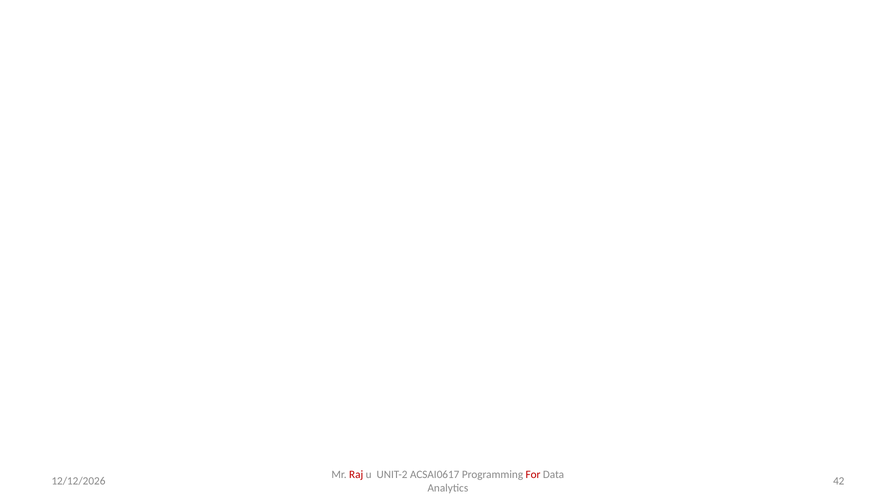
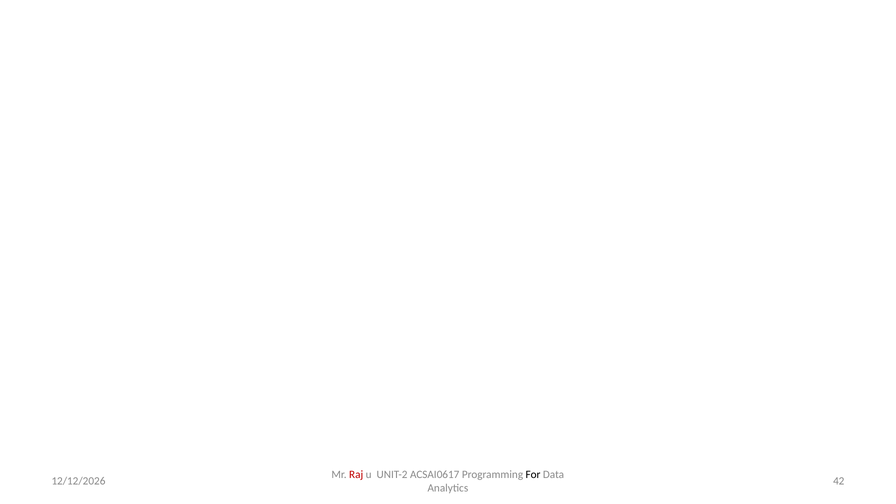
For colour: red -> black
